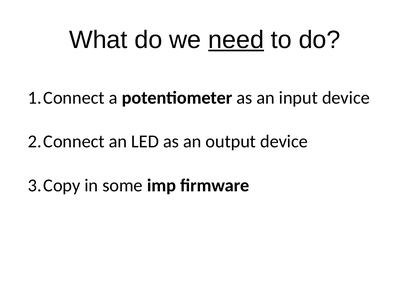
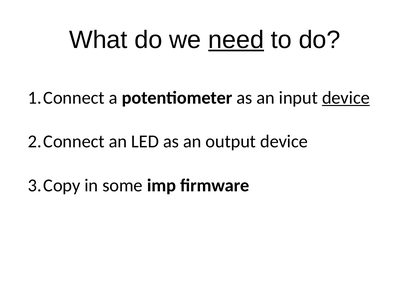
device at (346, 98) underline: none -> present
